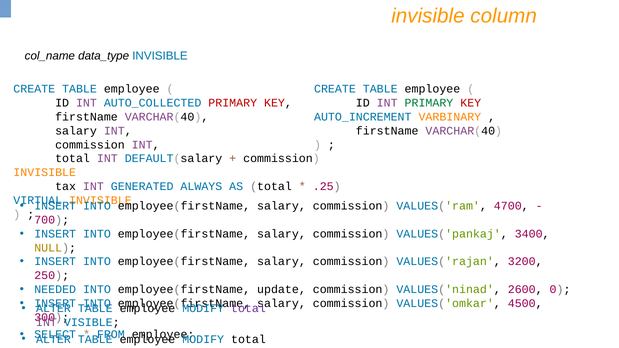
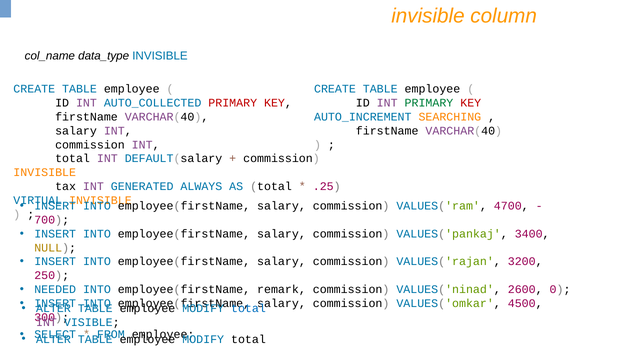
VARBINARY: VARBINARY -> SEARCHING
update: update -> remark
total at (248, 308) colour: purple -> blue
